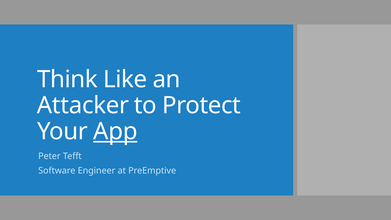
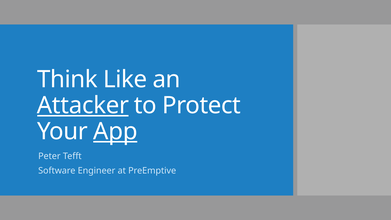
Attacker underline: none -> present
